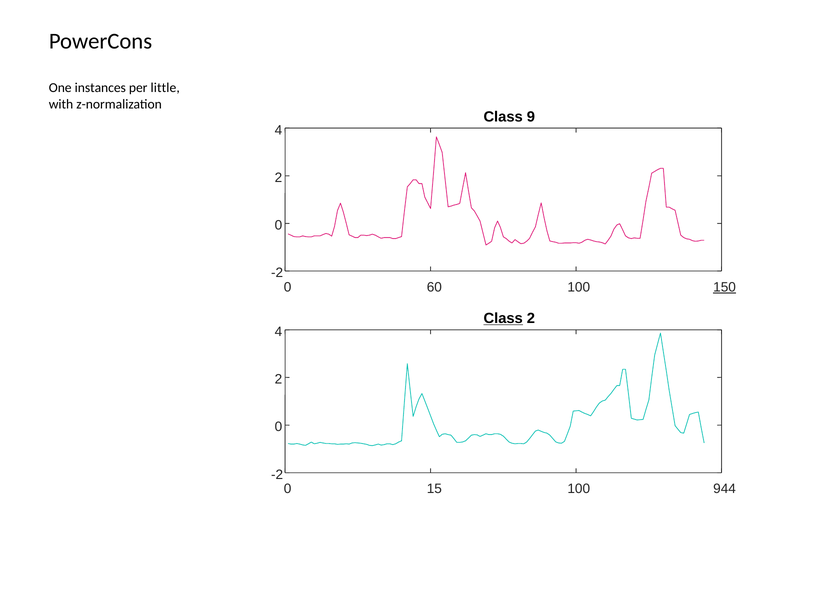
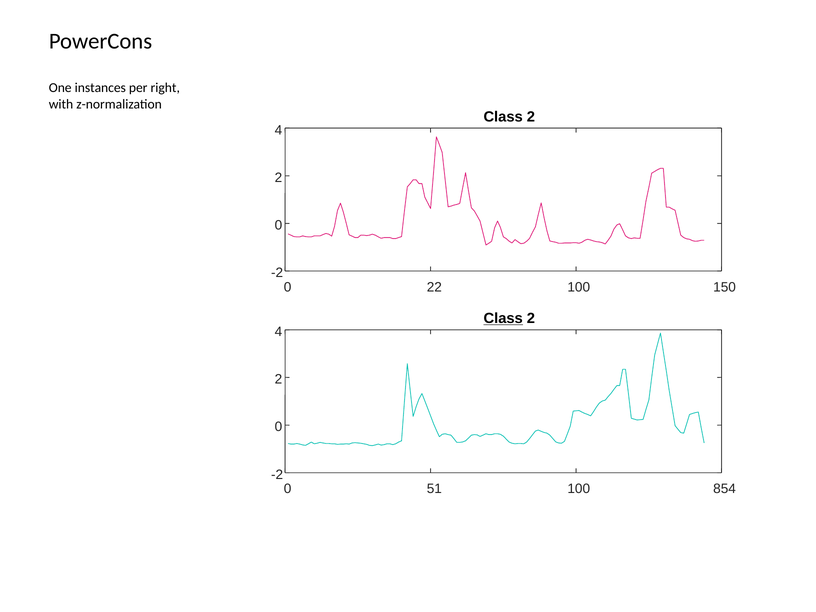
little: little -> right
9 at (531, 117): 9 -> 2
60: 60 -> 22
150 underline: present -> none
15: 15 -> 51
944: 944 -> 854
